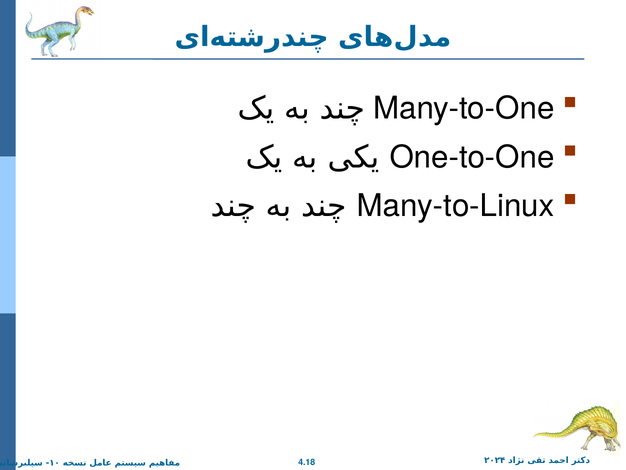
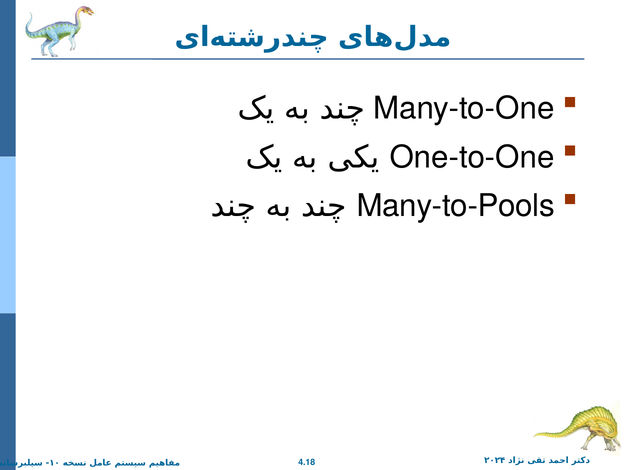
Many-to-Linux: Many-to-Linux -> Many-to-Pools
